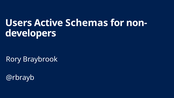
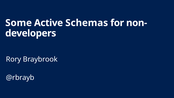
Users: Users -> Some
